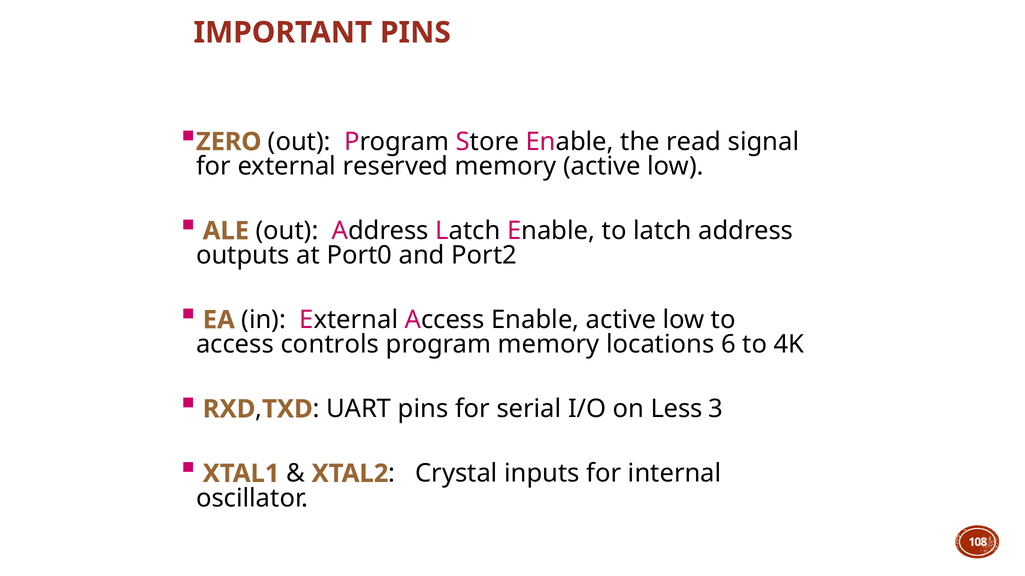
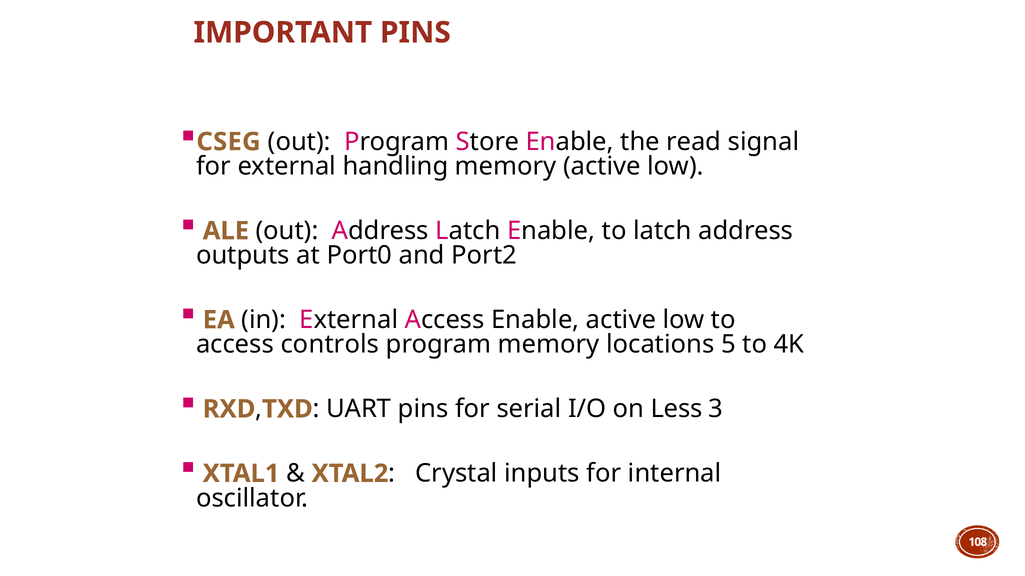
ZERO: ZERO -> CSEG
reserved: reserved -> handling
6: 6 -> 5
